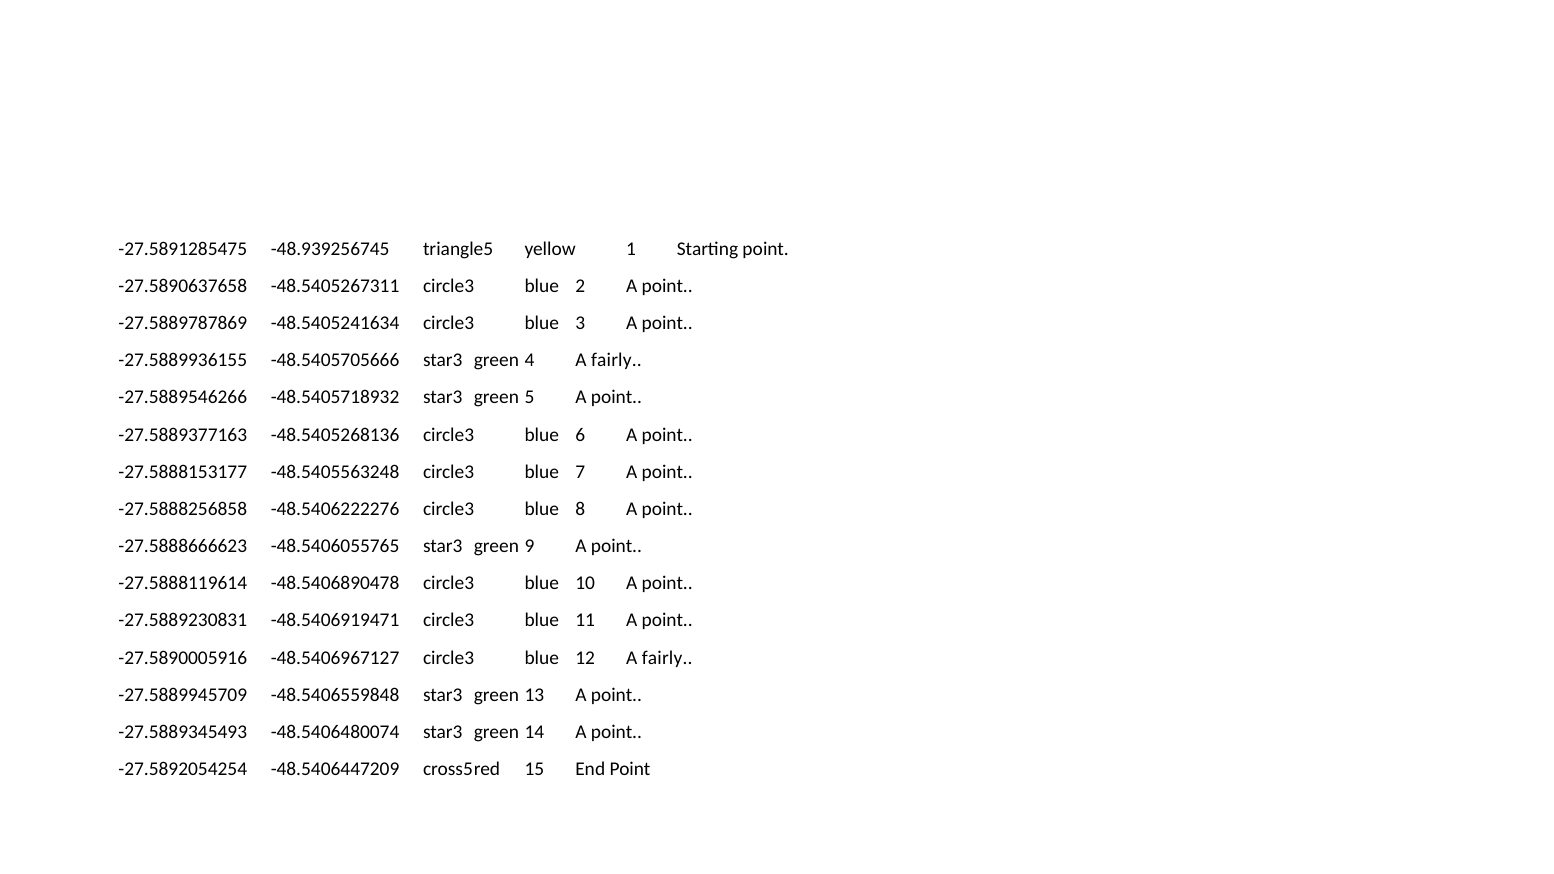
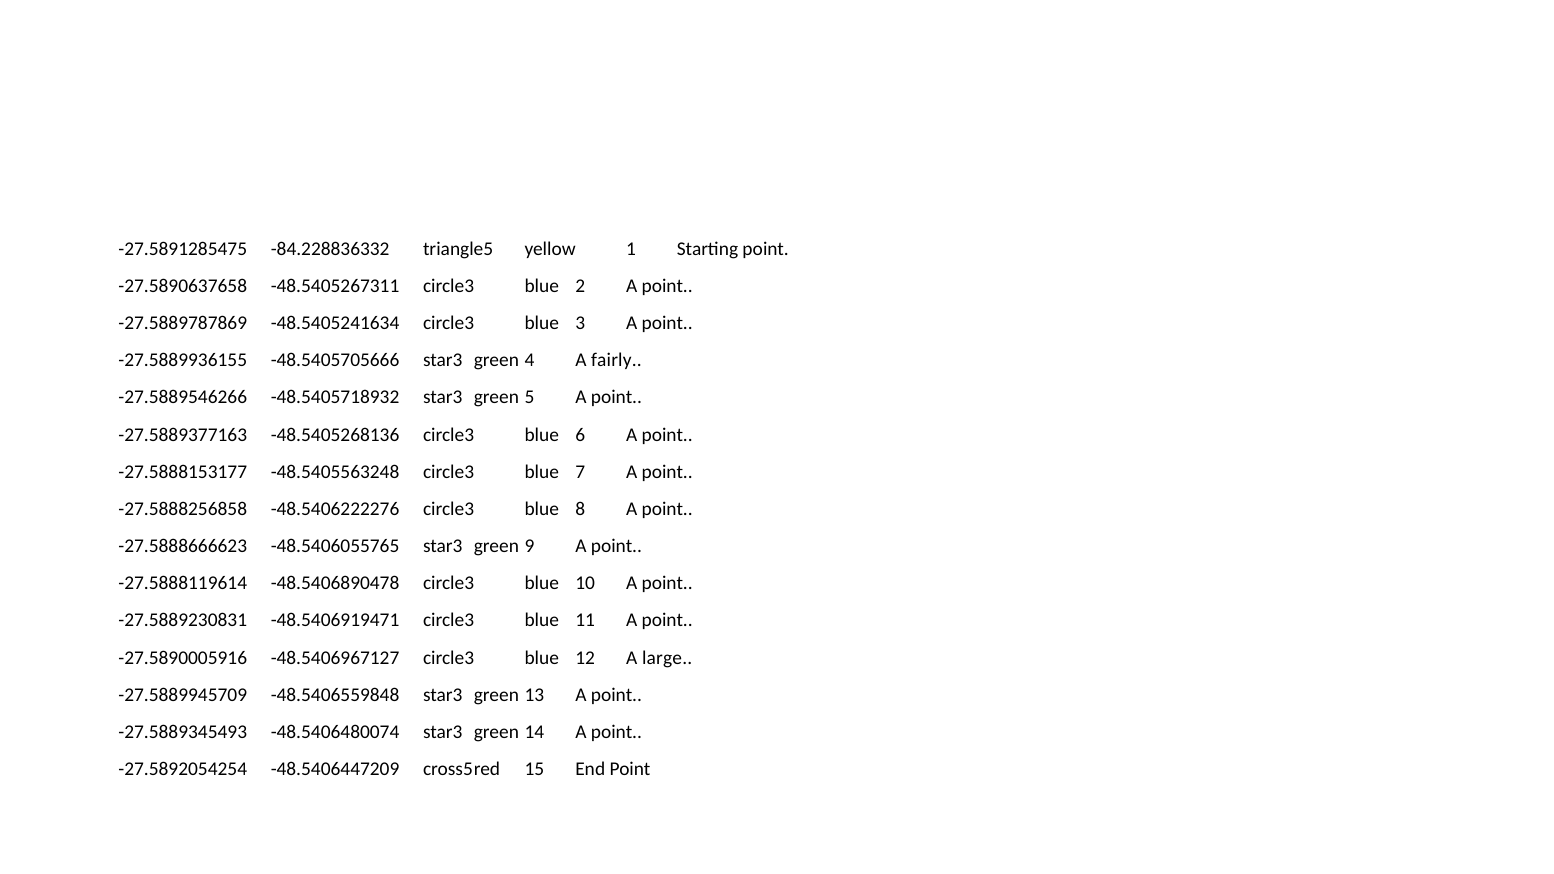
-48.939256745: -48.939256745 -> -84.228836332
12 A fairly: fairly -> large
